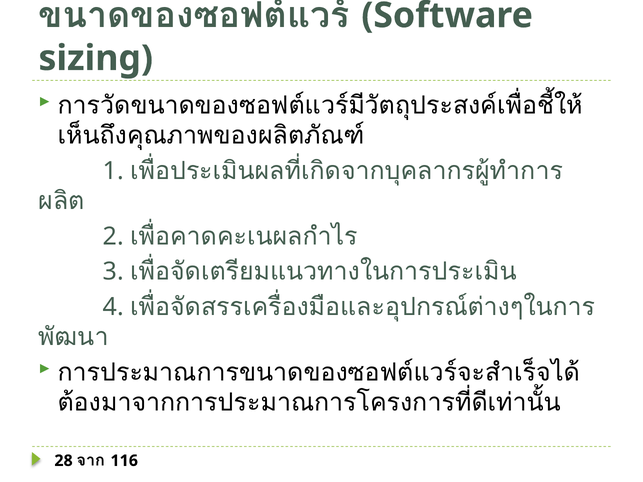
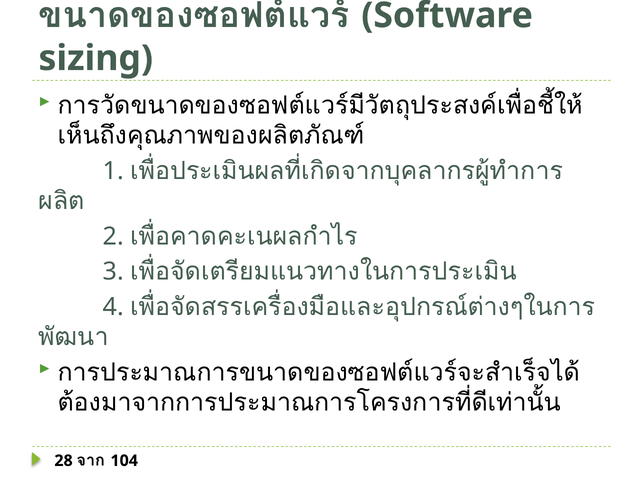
116: 116 -> 104
